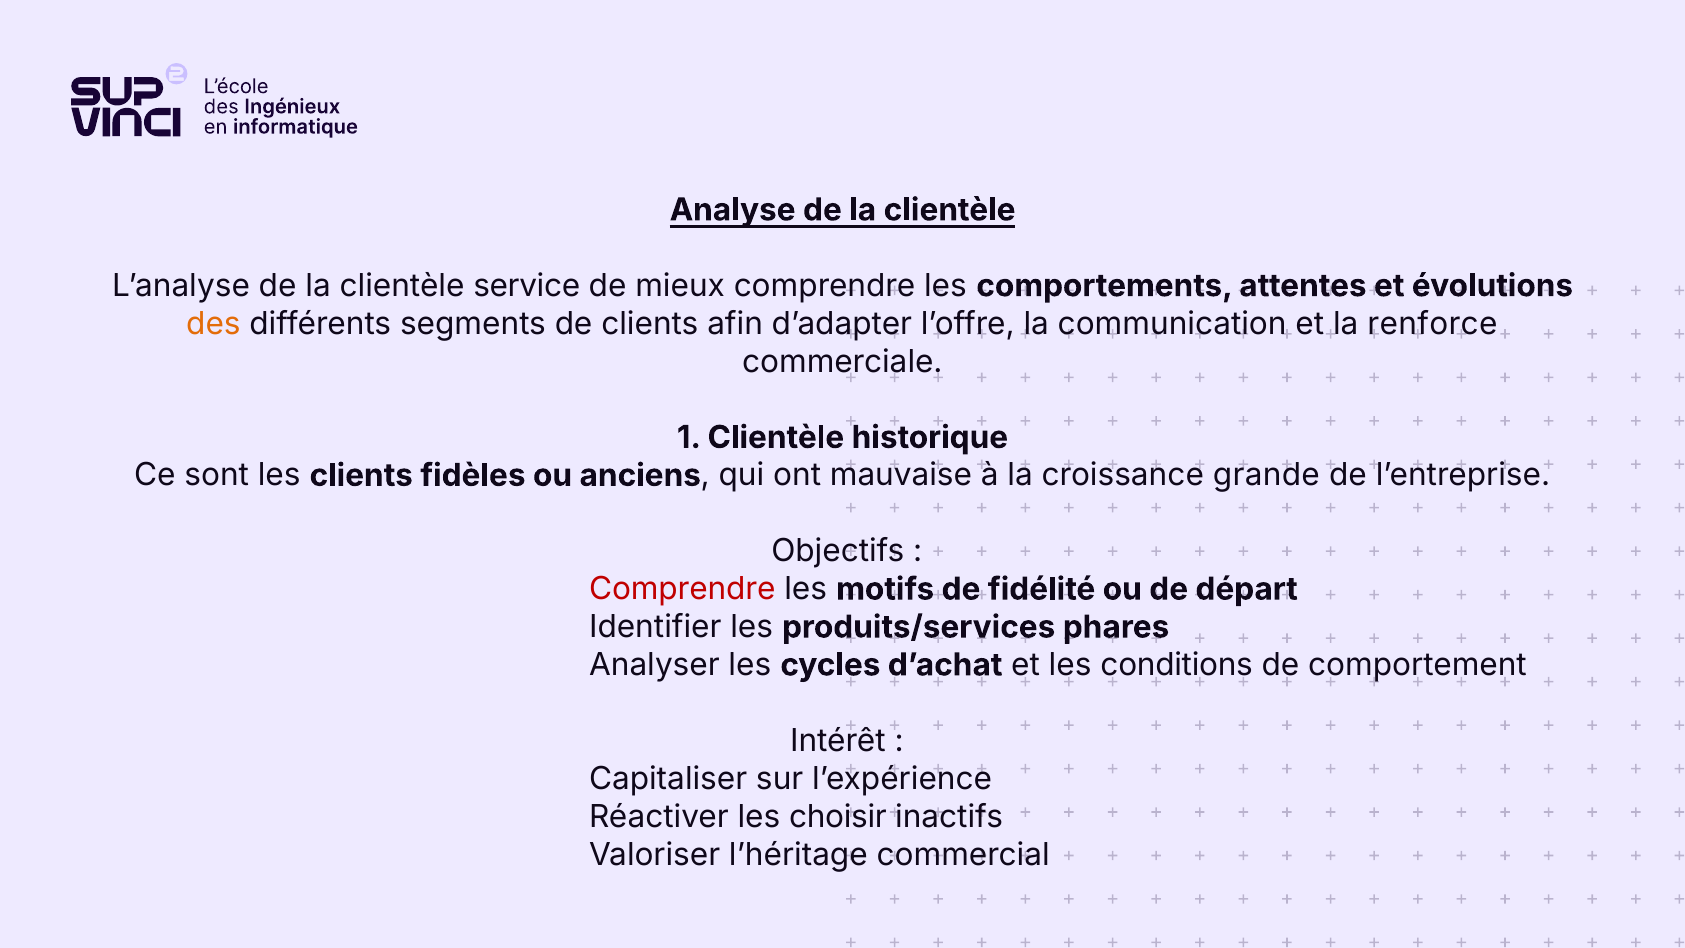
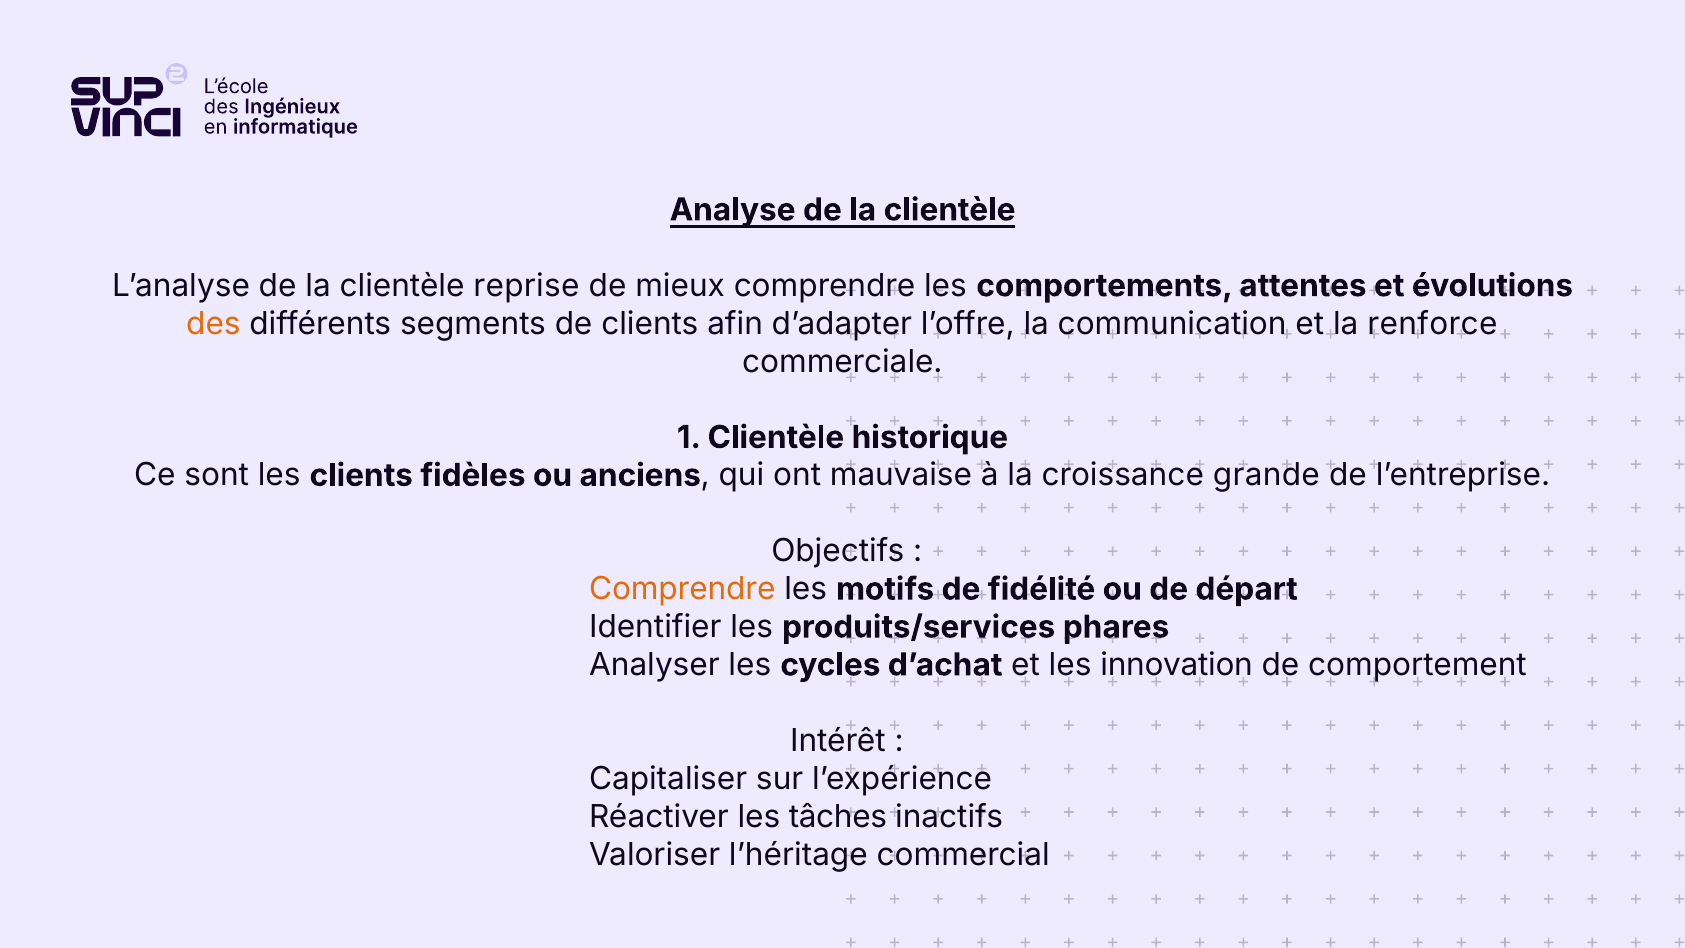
service: service -> reprise
Comprendre at (682, 589) colour: red -> orange
conditions: conditions -> innovation
choisir: choisir -> tâches
